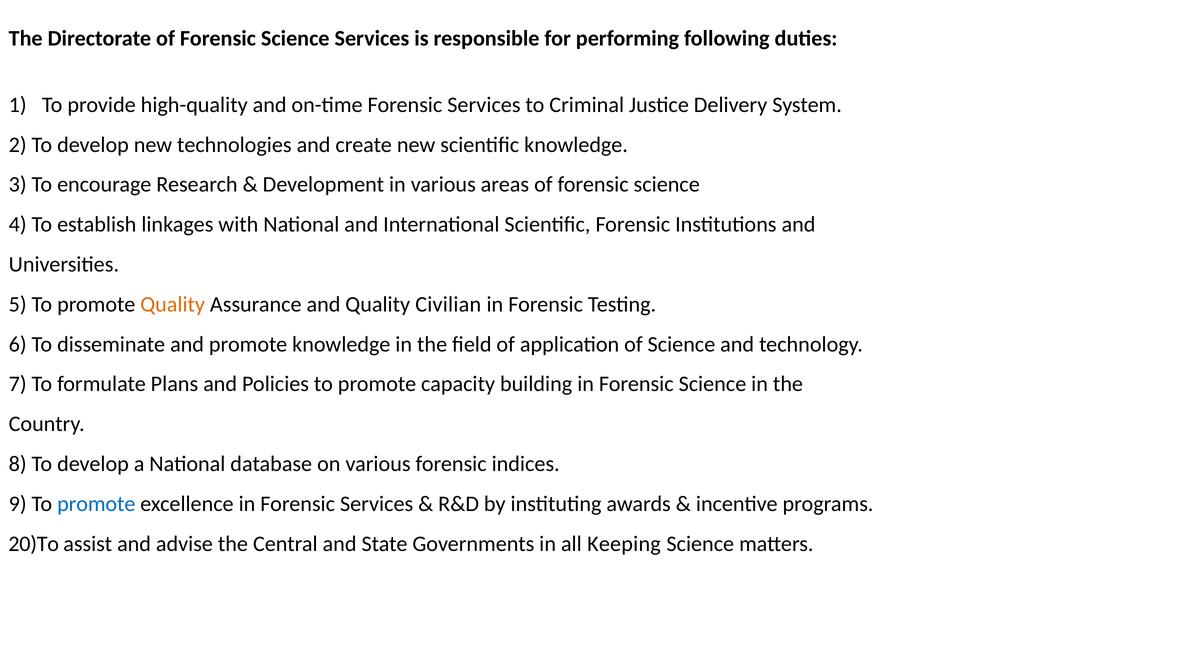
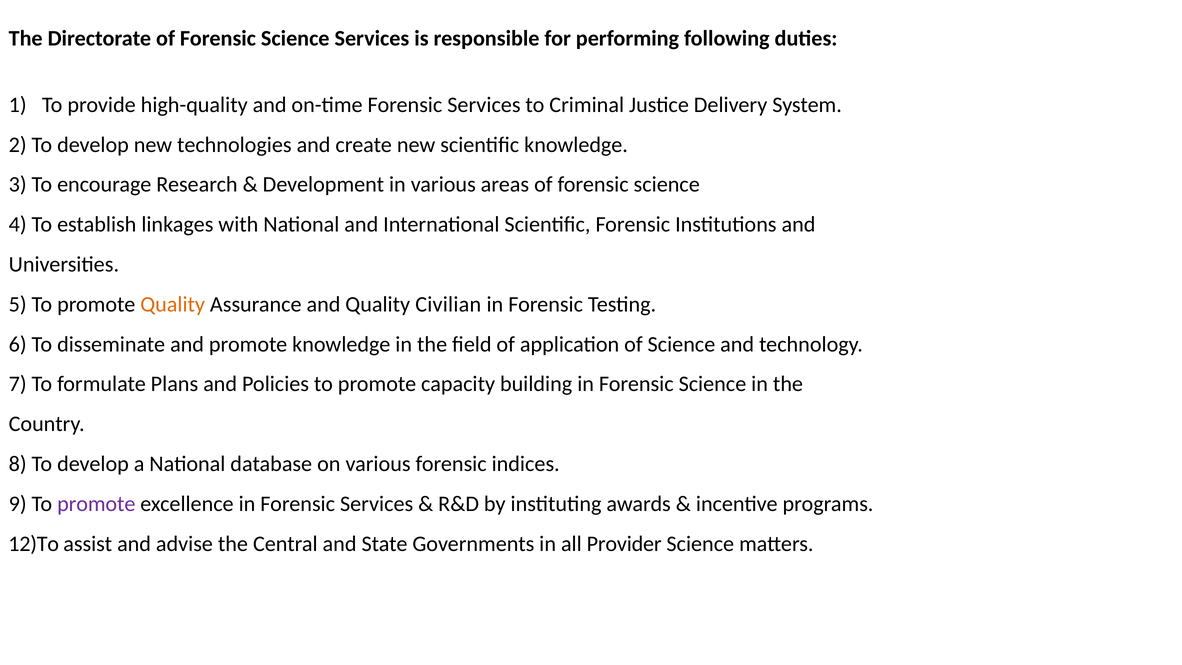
promote at (96, 504) colour: blue -> purple
20)To: 20)To -> 12)To
Keeping: Keeping -> Provider
